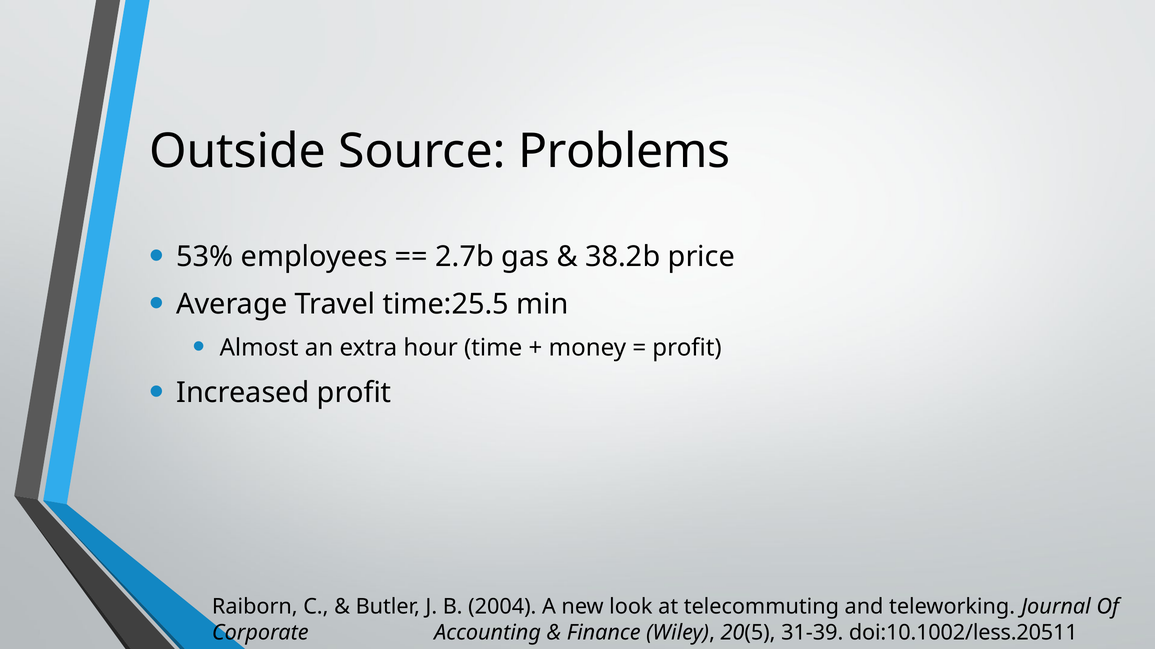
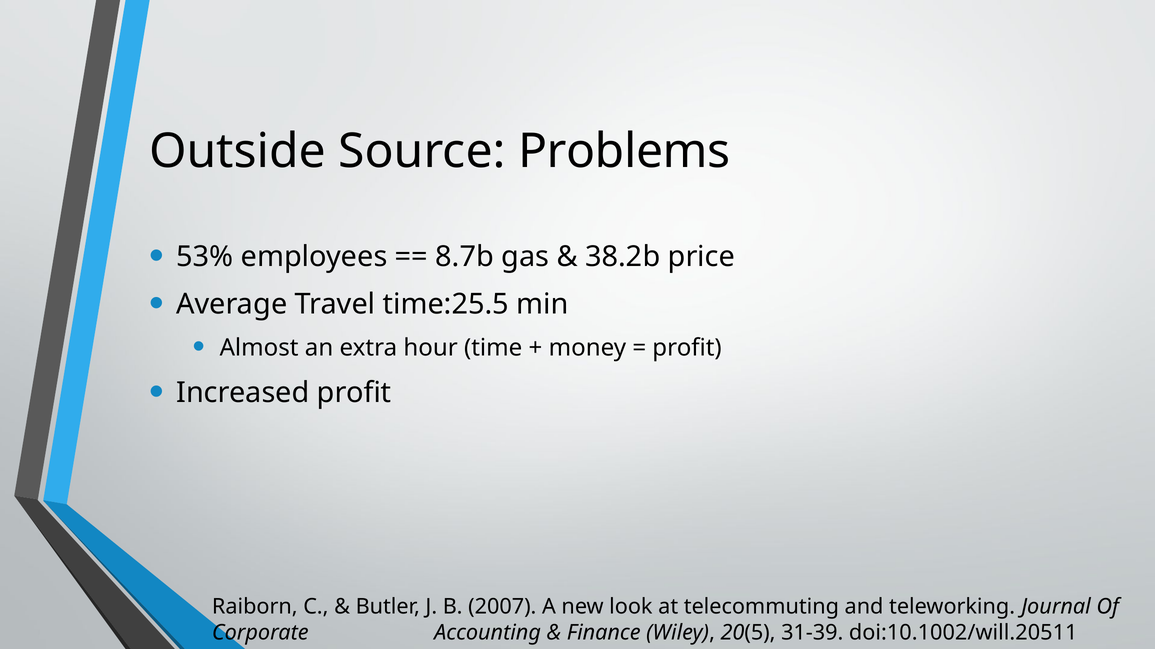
2.7b: 2.7b -> 8.7b
2004: 2004 -> 2007
doi:10.1002/less.20511: doi:10.1002/less.20511 -> doi:10.1002/will.20511
